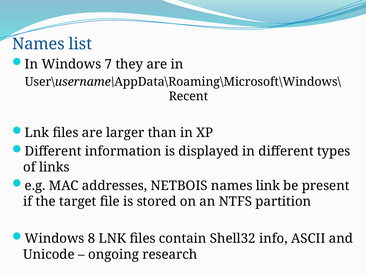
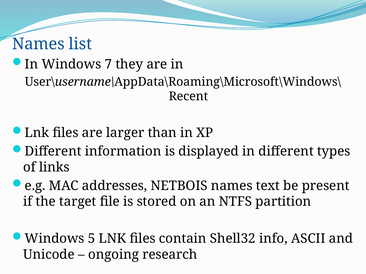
link: link -> text
8: 8 -> 5
